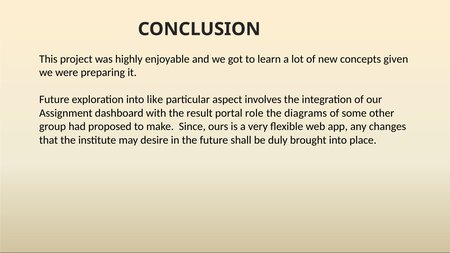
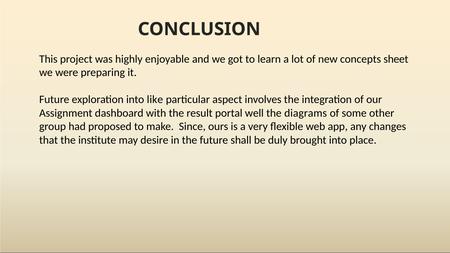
given: given -> sheet
role: role -> well
